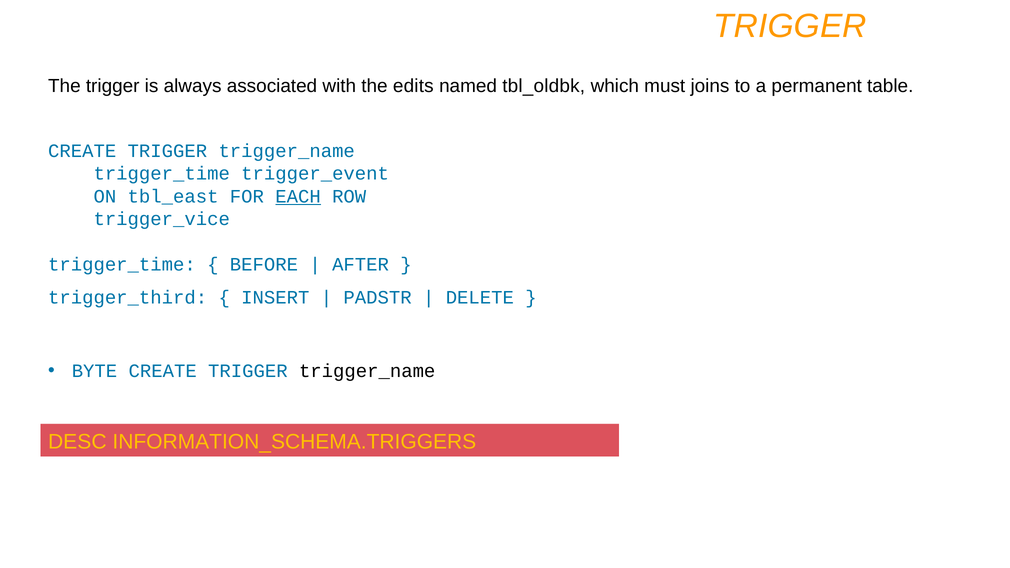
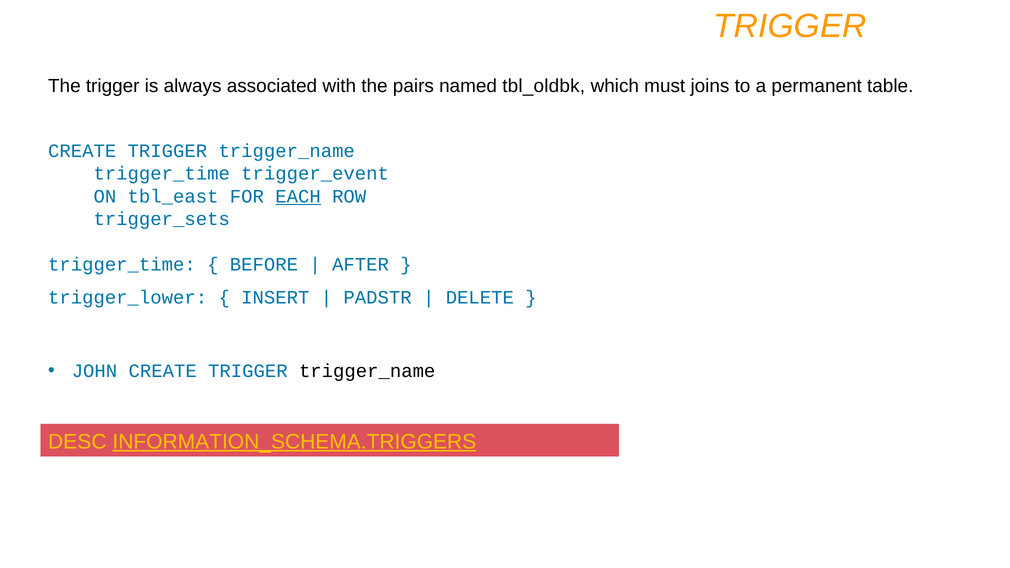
edits: edits -> pairs
trigger_vice: trigger_vice -> trigger_sets
trigger_third: trigger_third -> trigger_lower
BYTE: BYTE -> JOHN
INFORMATION_SCHEMA.TRIGGERS underline: none -> present
